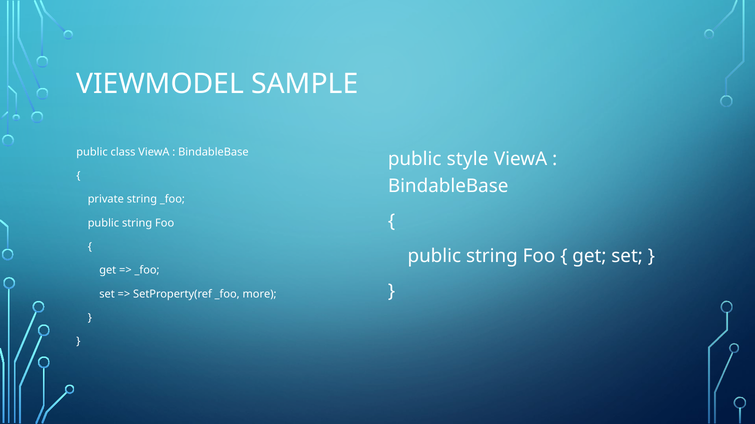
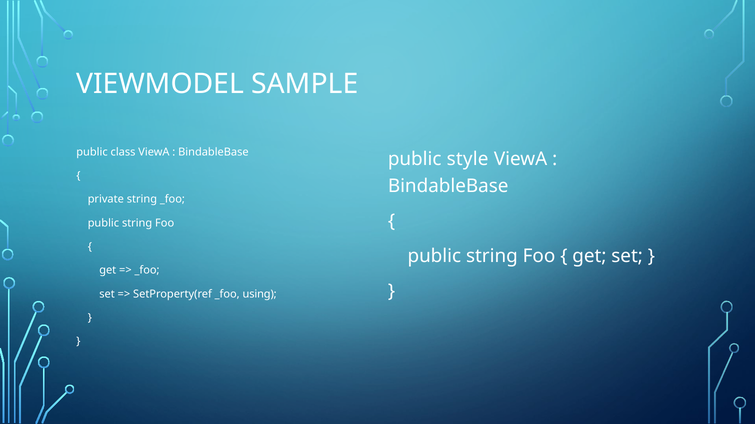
more: more -> using
